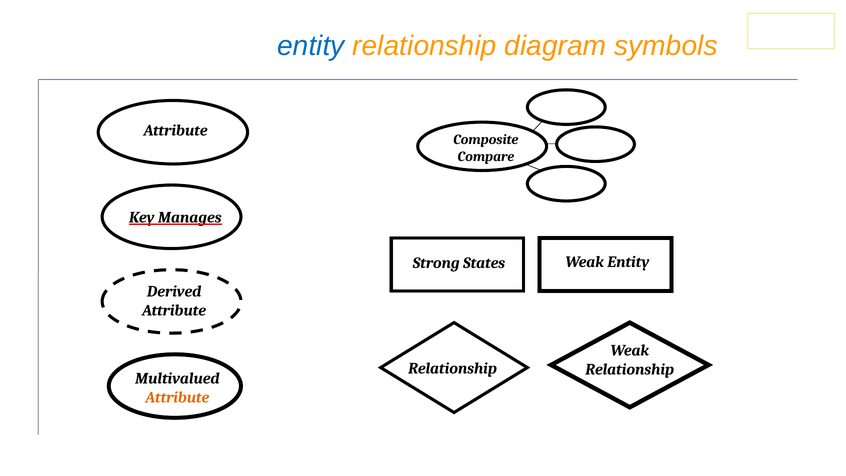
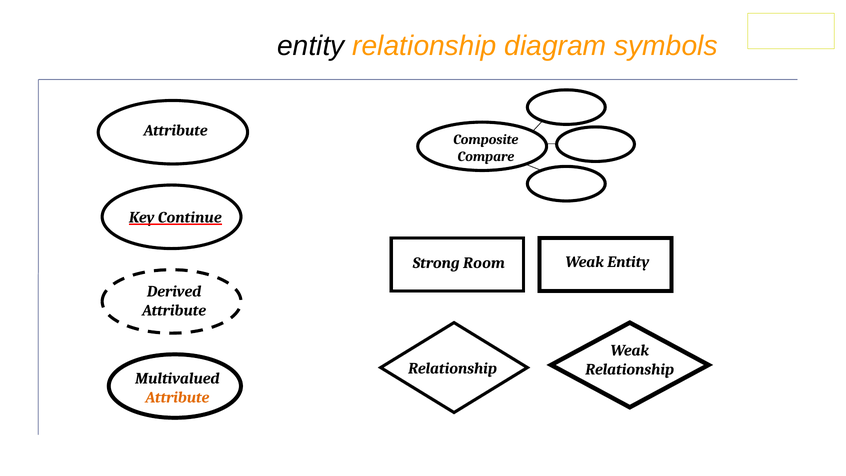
entity at (311, 46) colour: blue -> black
Manages: Manages -> Continue
States: States -> Room
